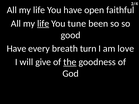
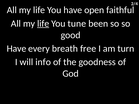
turn: turn -> free
love: love -> turn
give: give -> info
the underline: present -> none
